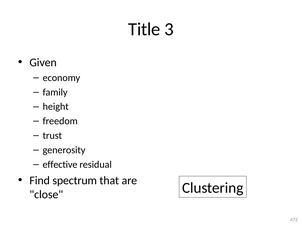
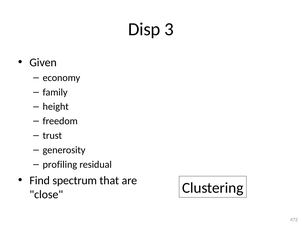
Title: Title -> Disp
effective: effective -> profiling
